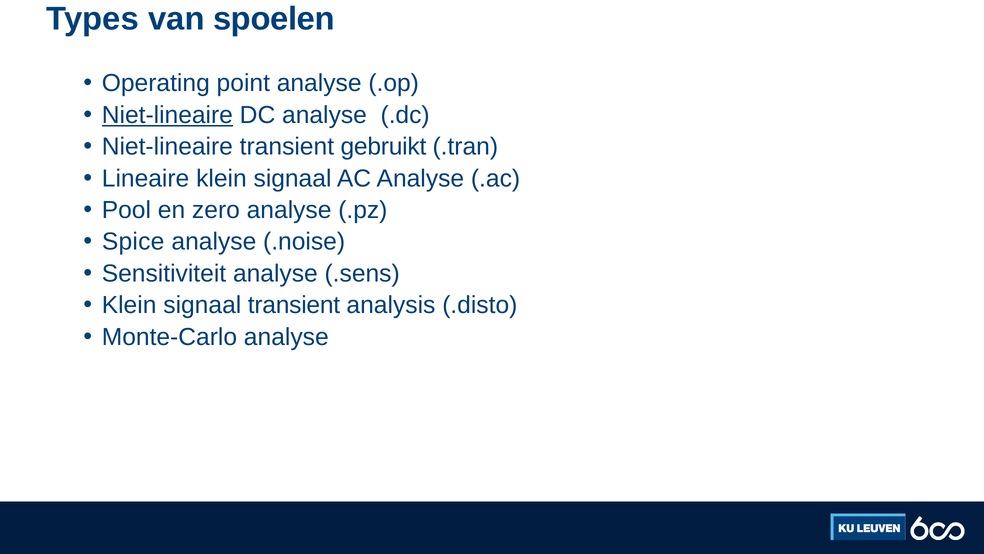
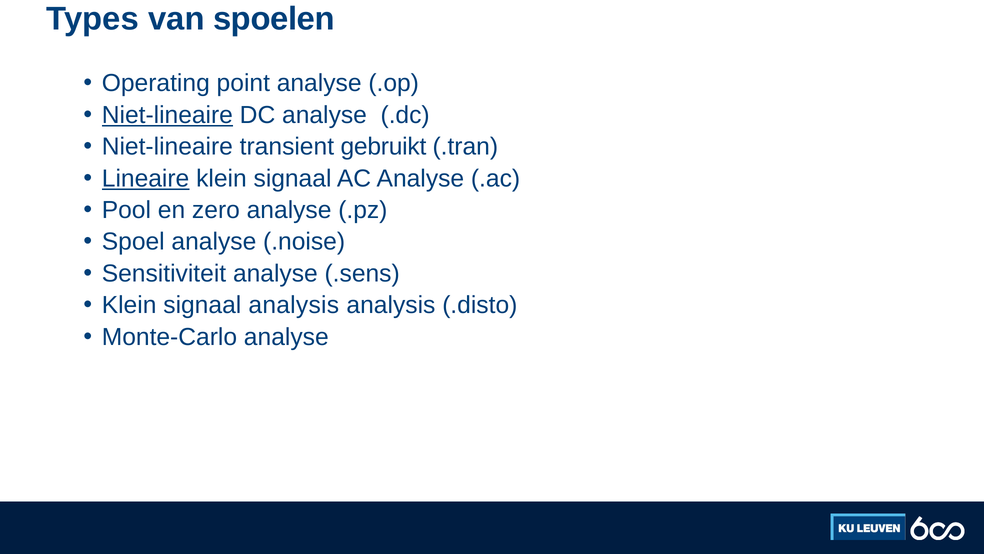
Lineaire underline: none -> present
Spice: Spice -> Spoel
signaal transient: transient -> analysis
